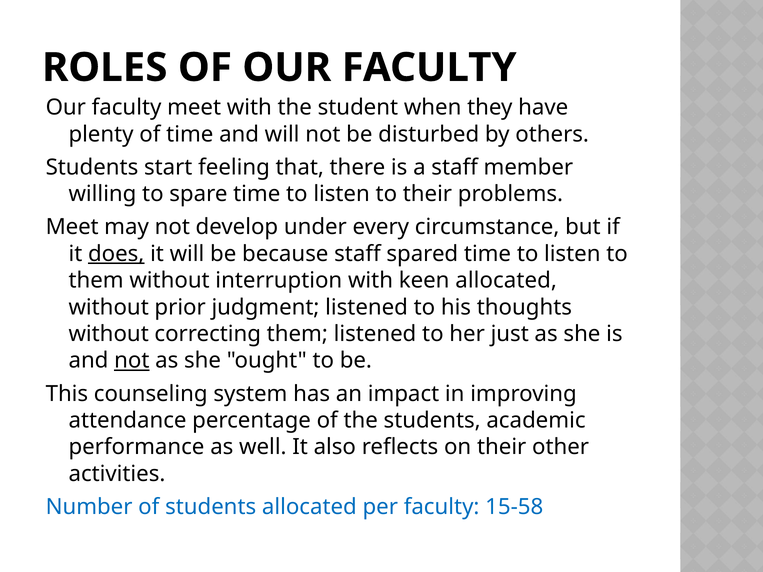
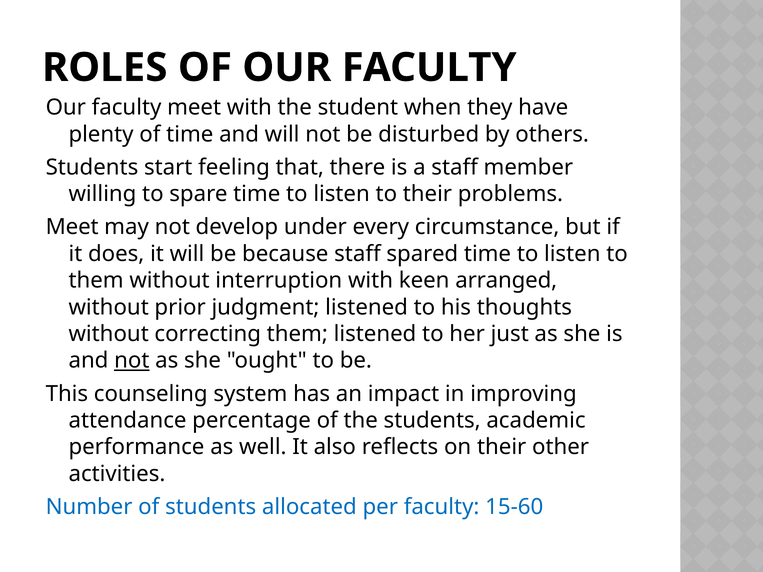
does underline: present -> none
keen allocated: allocated -> arranged
15-58: 15-58 -> 15-60
